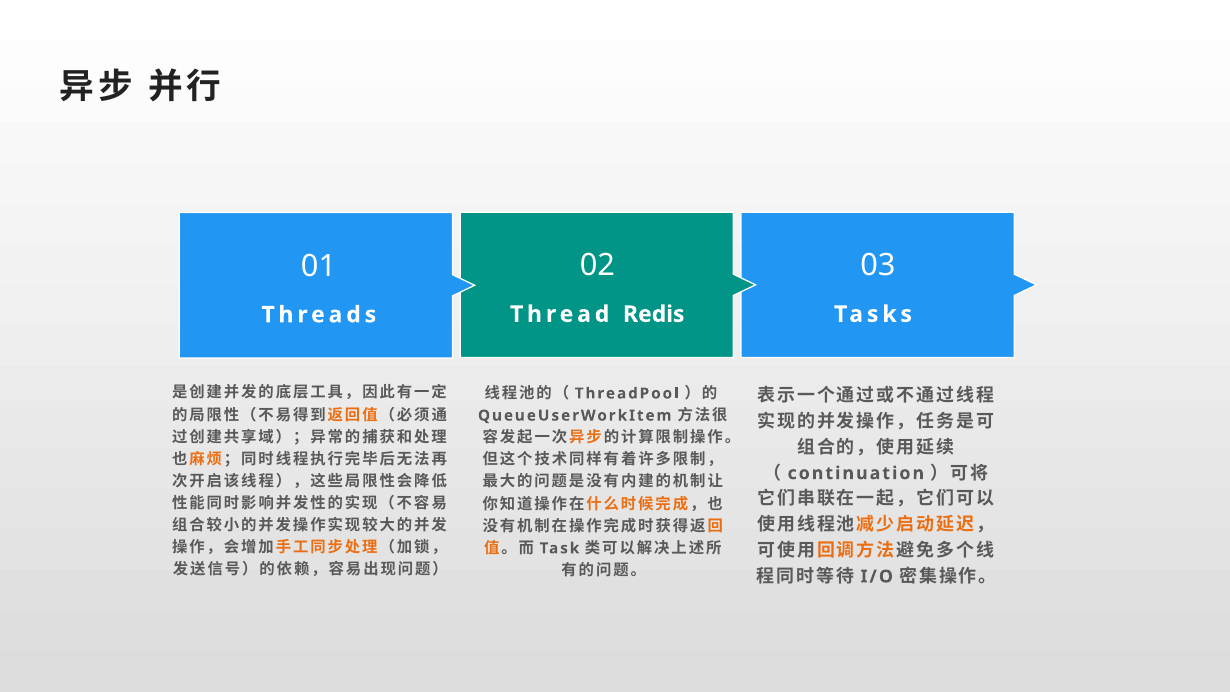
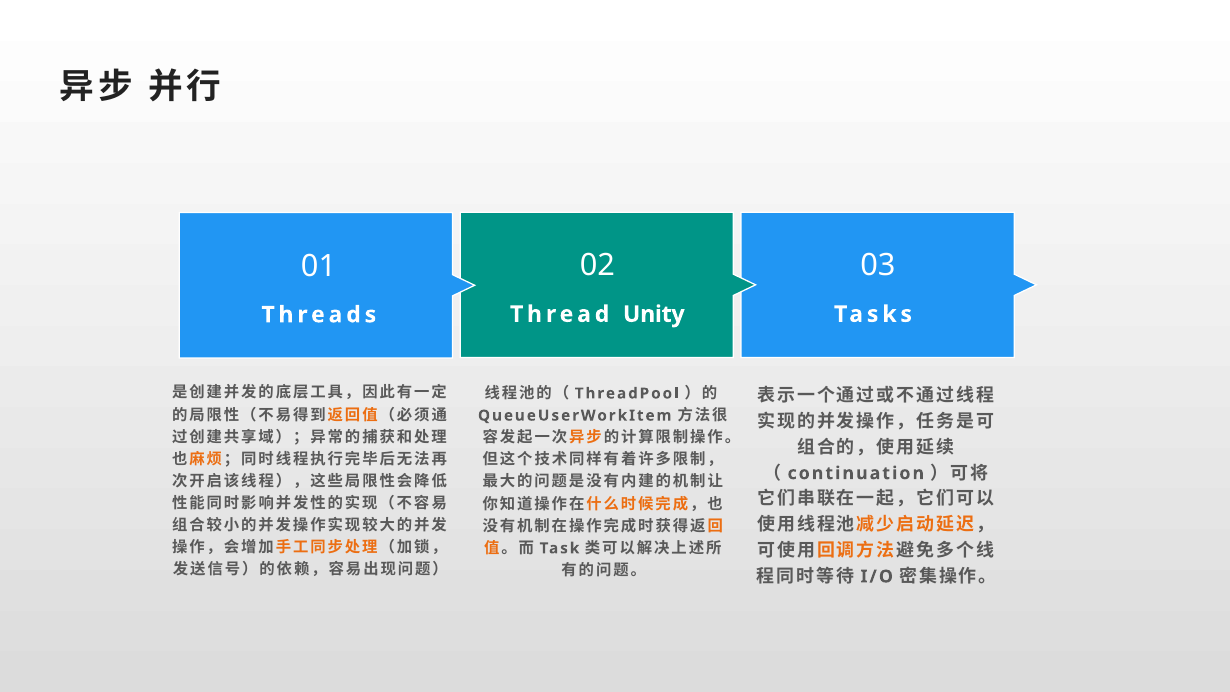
Redis: Redis -> Unity
